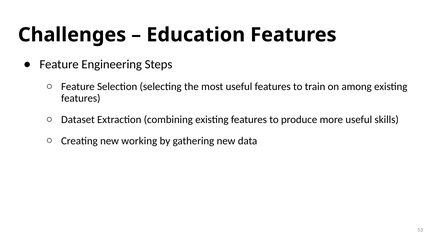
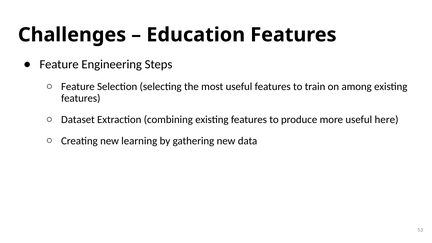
skills: skills -> here
working: working -> learning
